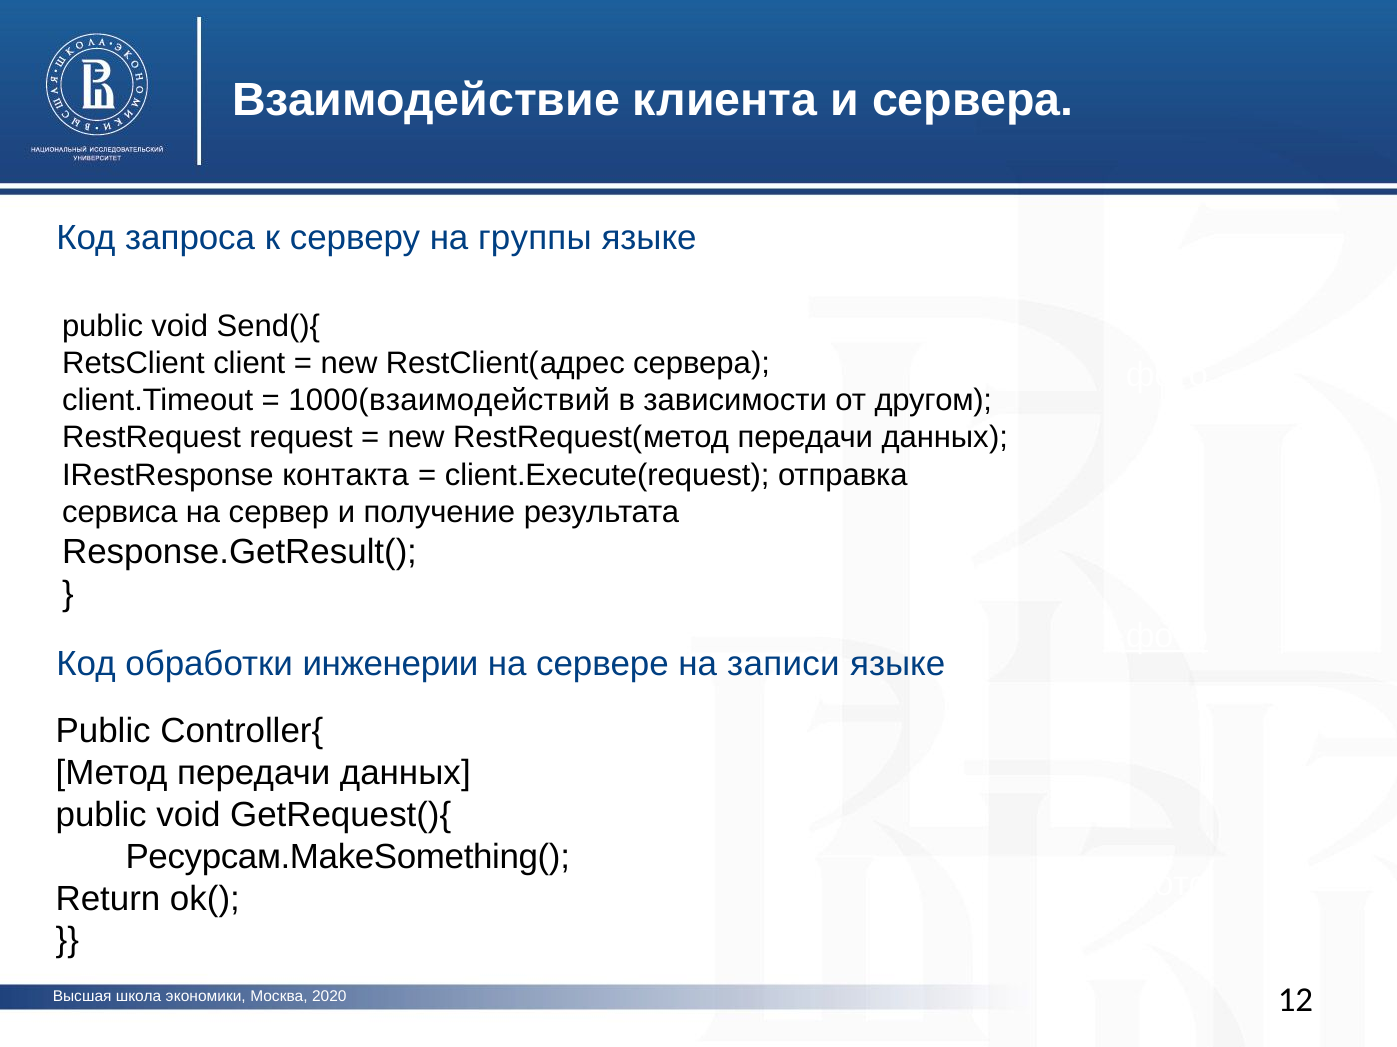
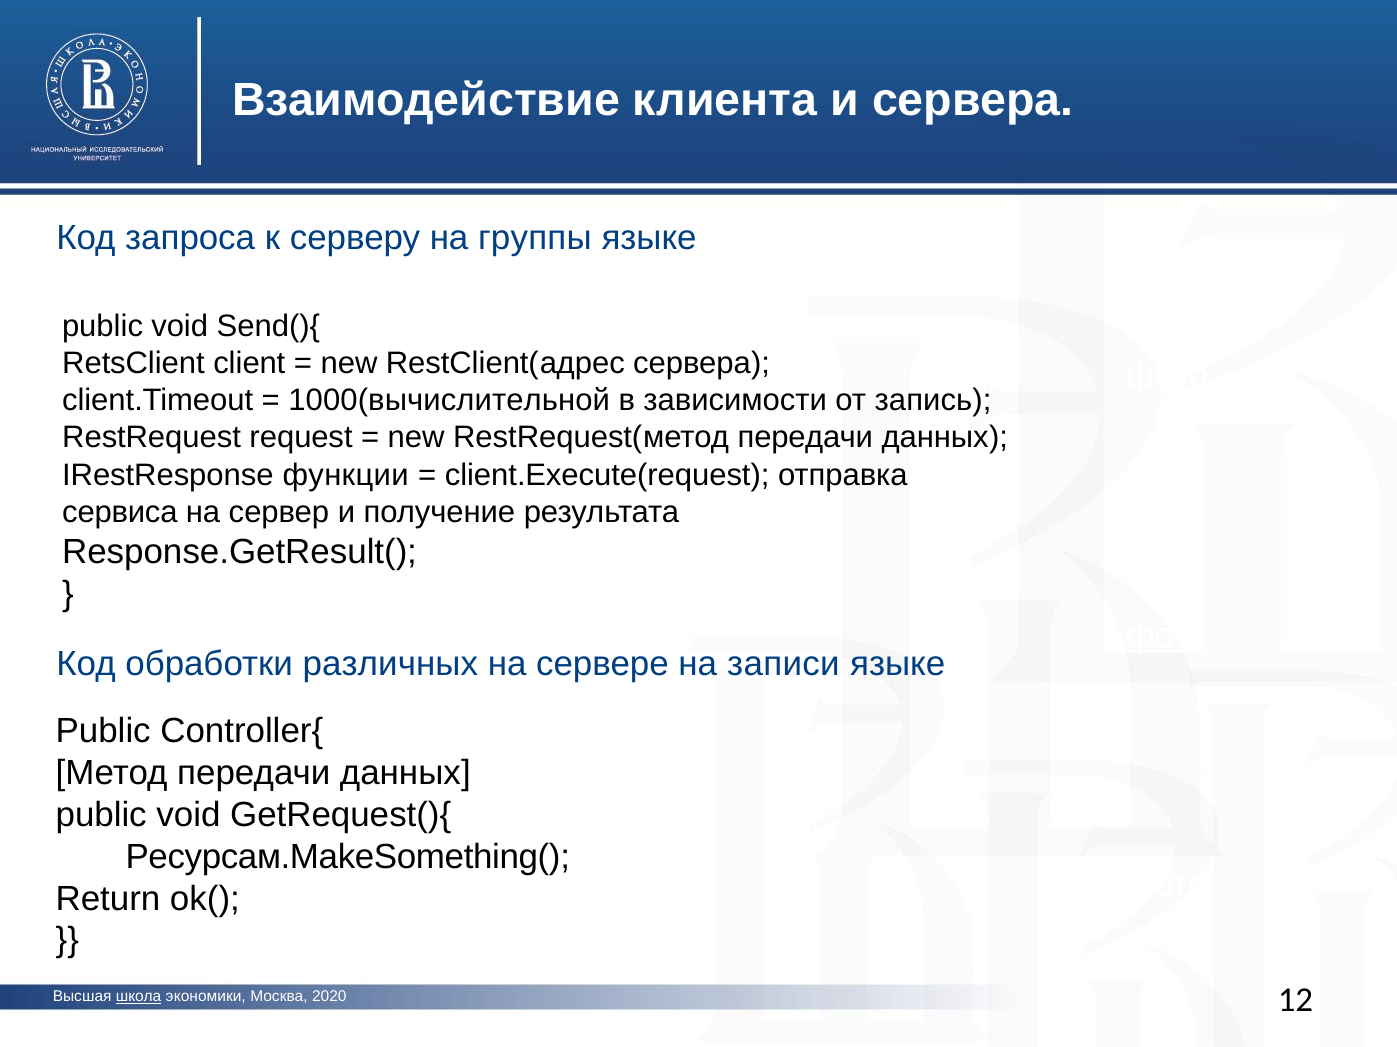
1000(взаимодействий: 1000(взаимодействий -> 1000(вычислительной
другом: другом -> запись
контакта: контакта -> функции
инженерии: инженерии -> различных
школа underline: none -> present
